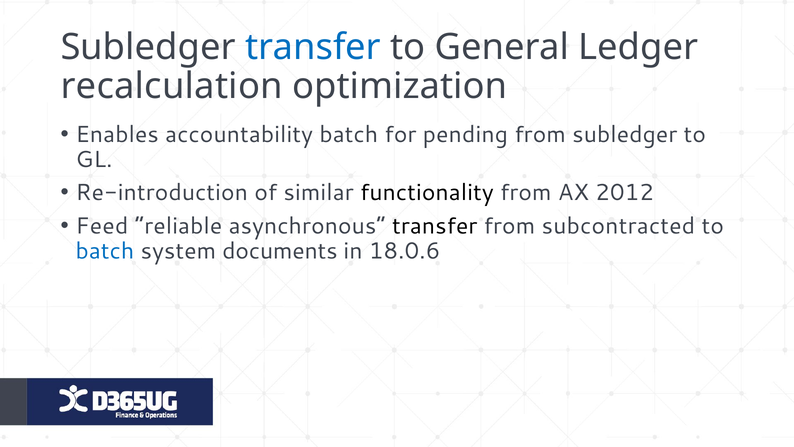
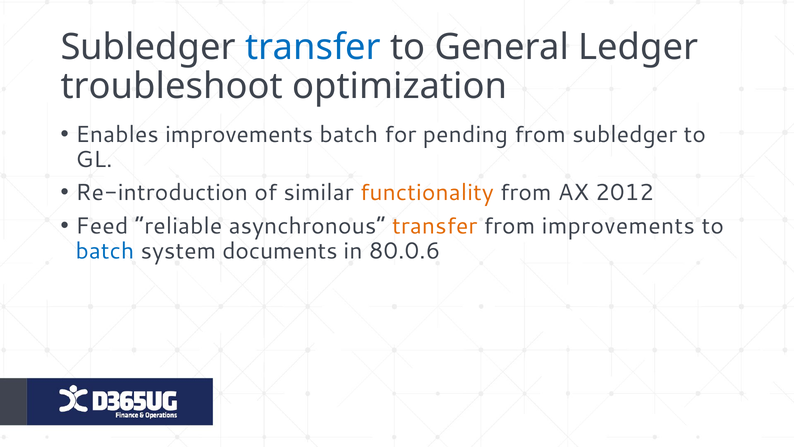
recalculation: recalculation -> troubleshoot
Enables accountability: accountability -> improvements
functionality colour: black -> orange
transfer at (435, 226) colour: black -> orange
from subcontracted: subcontracted -> improvements
18.0.6: 18.0.6 -> 80.0.6
